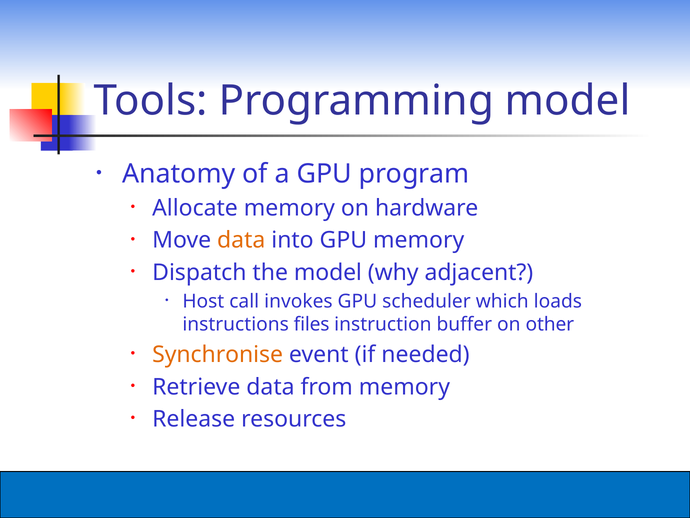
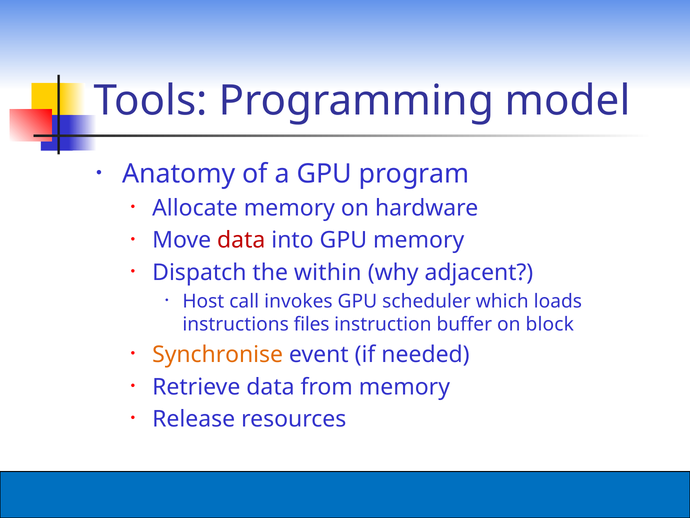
data at (241, 240) colour: orange -> red
the model: model -> within
other: other -> block
